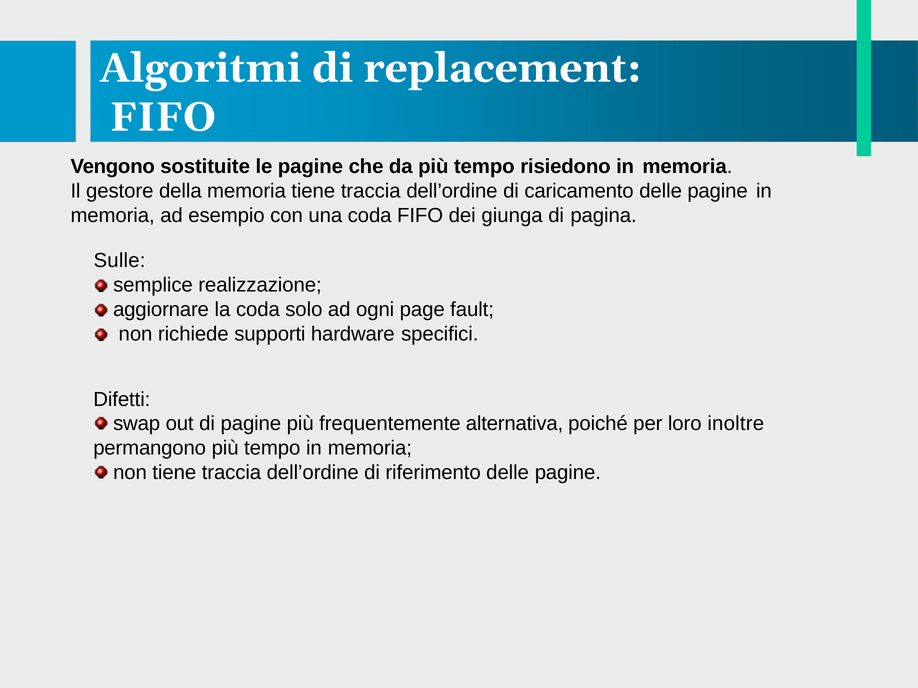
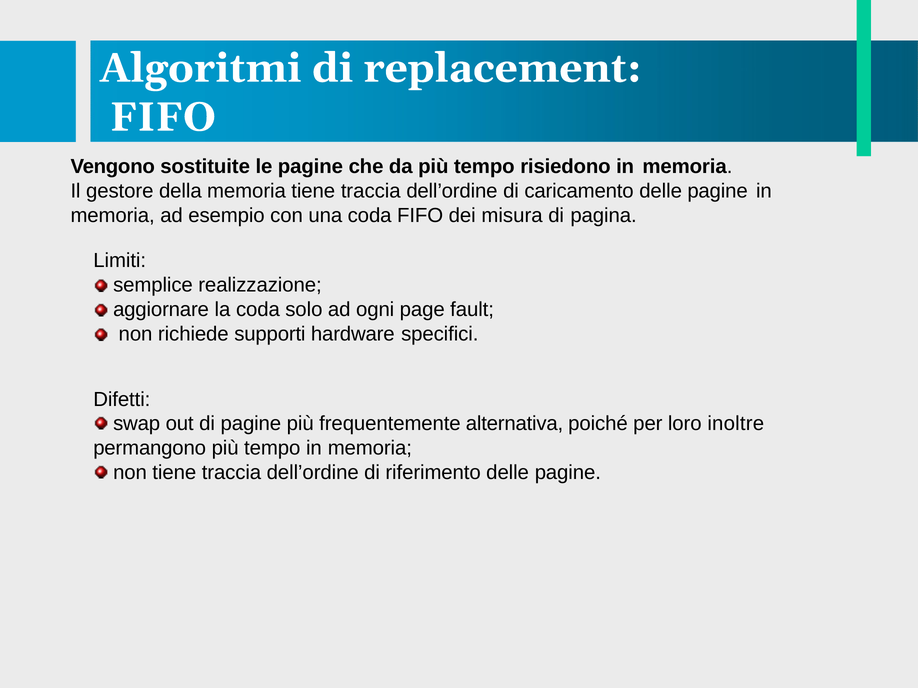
giunga: giunga -> misura
Sulle: Sulle -> Limiti
